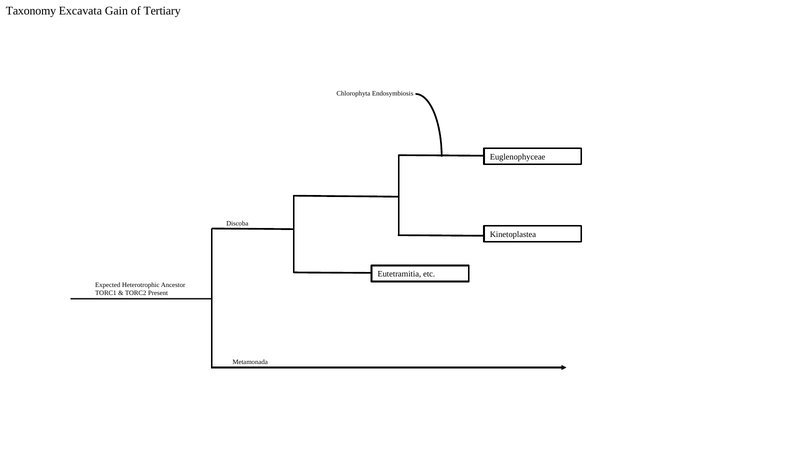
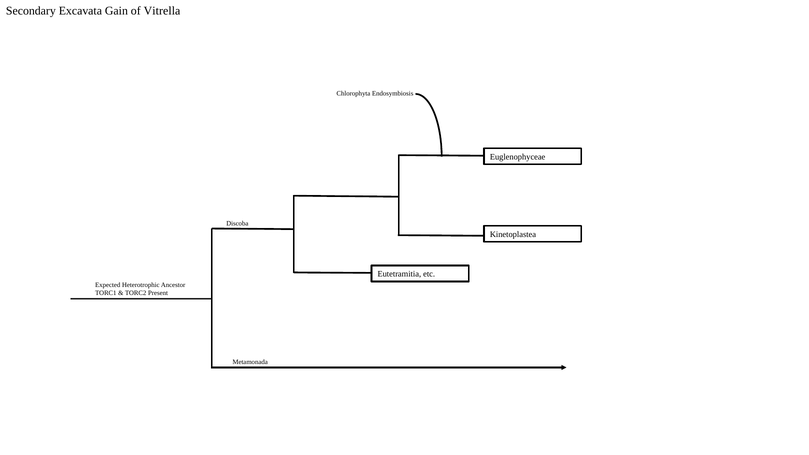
Taxonomy: Taxonomy -> Secondary
Tertiary: Tertiary -> Vitrella
